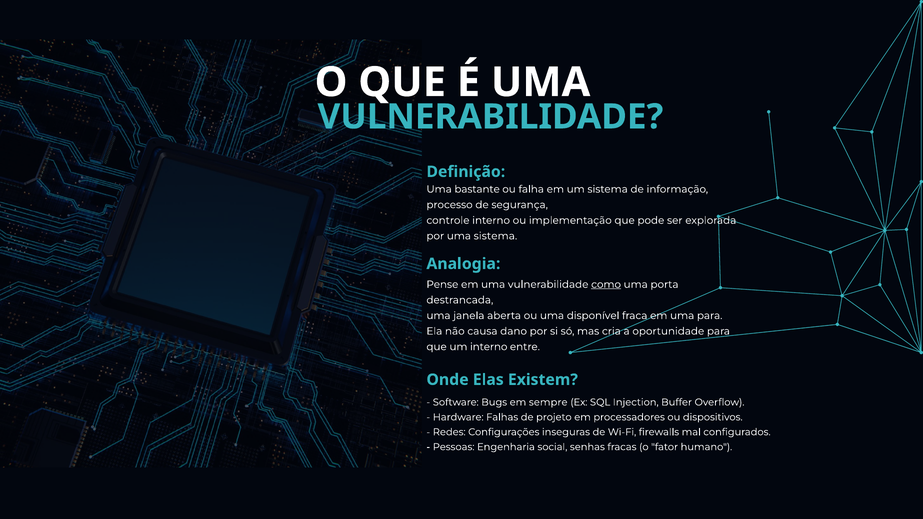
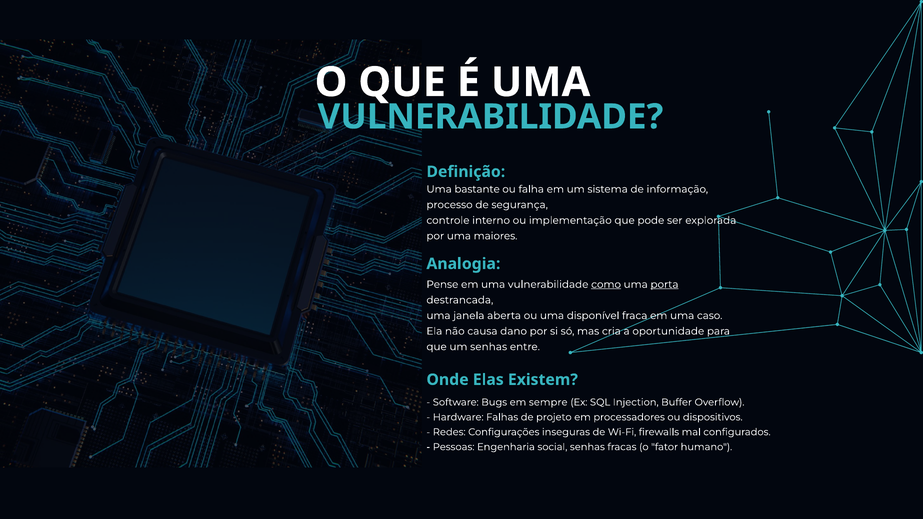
uma sistema: sistema -> maiores
porta underline: none -> present
uma para: para -> caso
um interno: interno -> senhas
